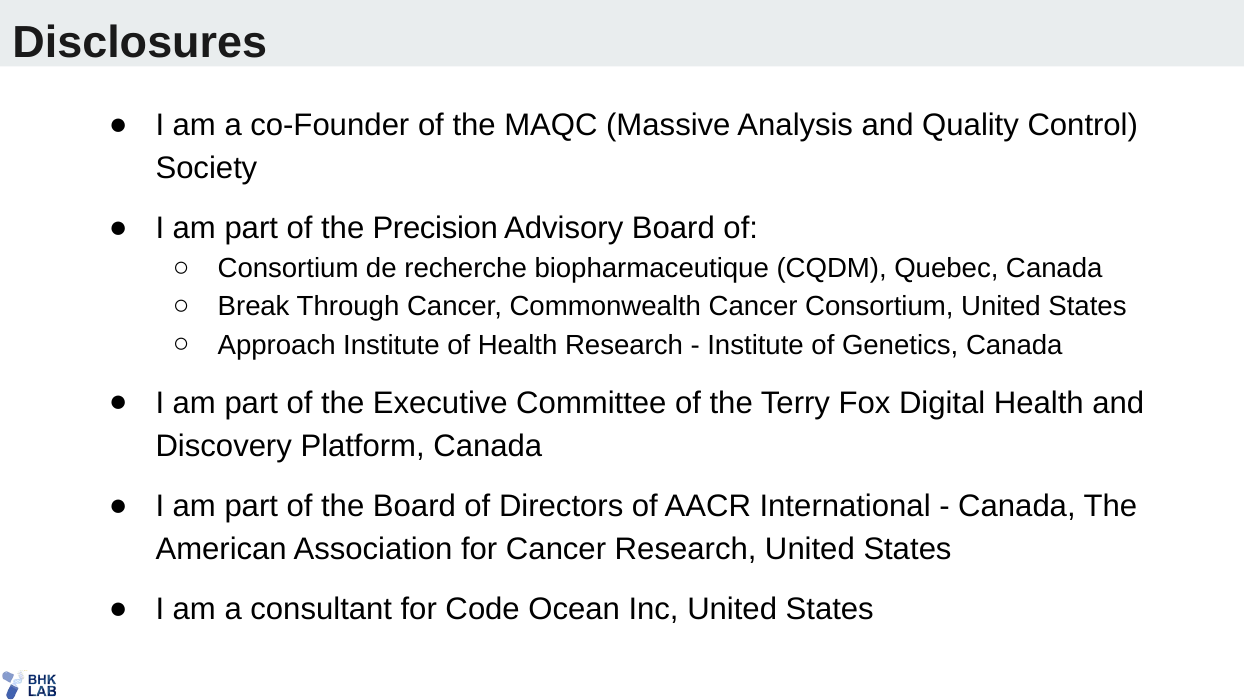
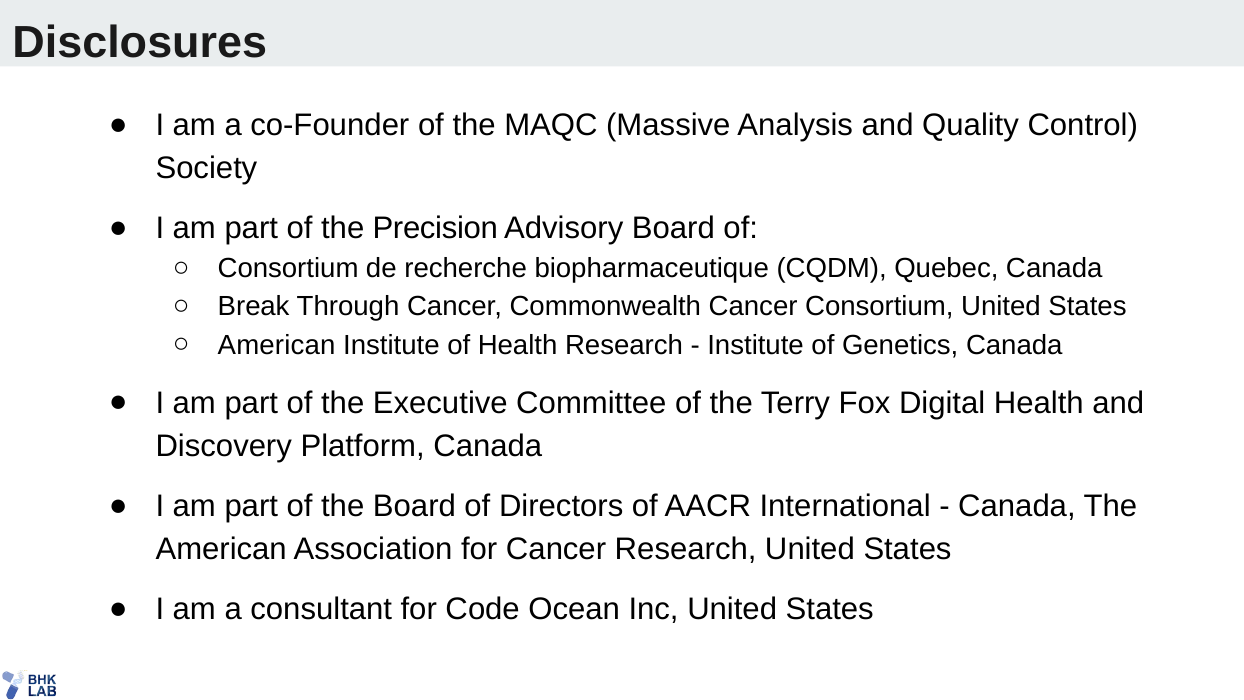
Approach at (277, 345): Approach -> American
